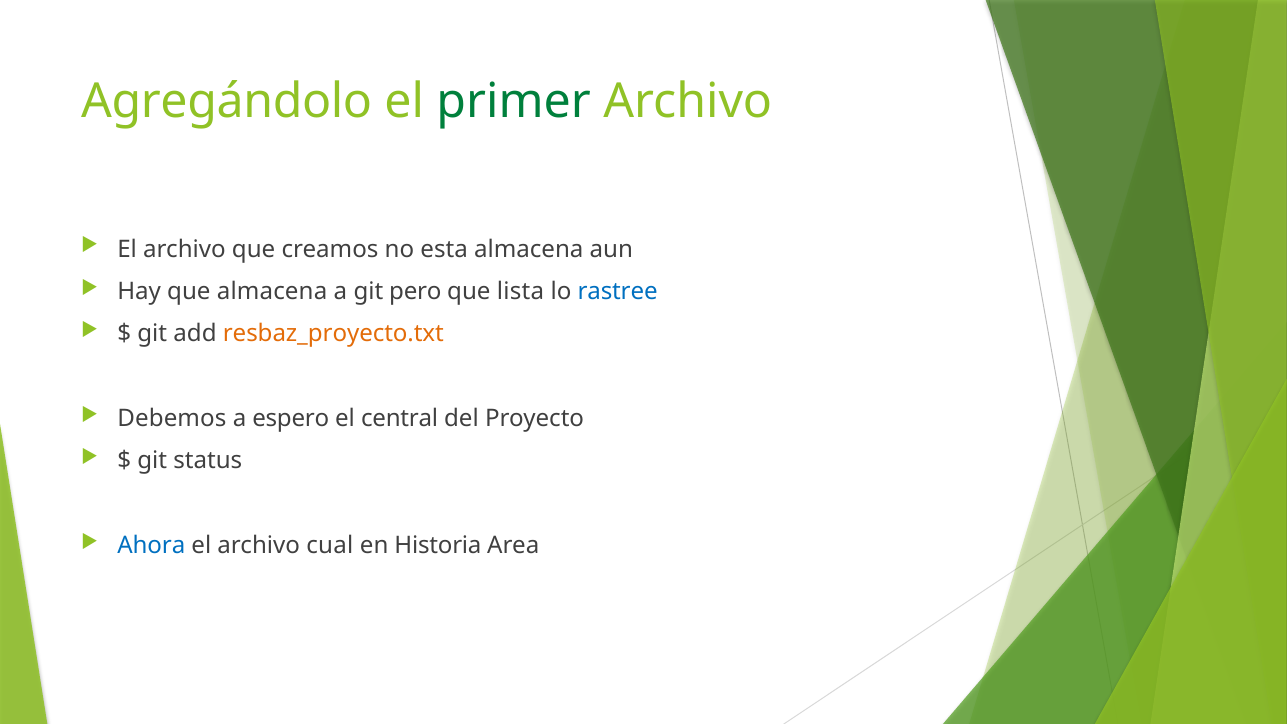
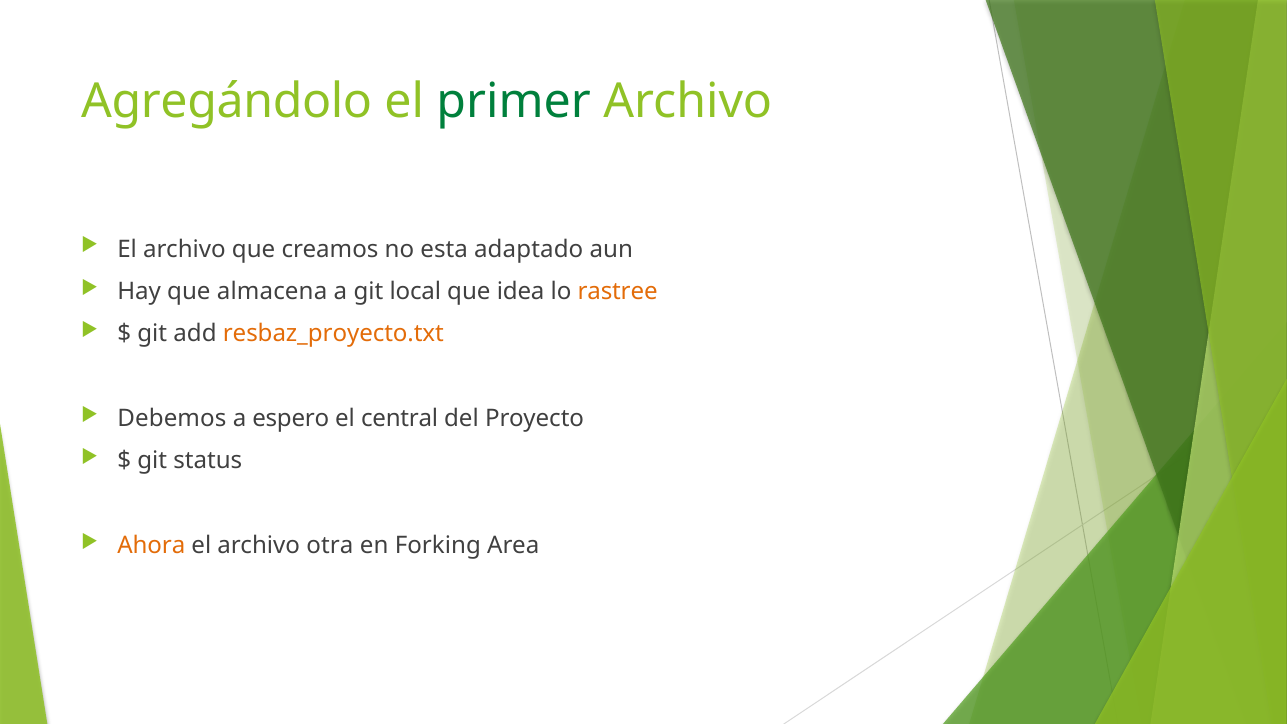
esta almacena: almacena -> adaptado
pero: pero -> local
lista: lista -> idea
rastree colour: blue -> orange
Ahora colour: blue -> orange
cual: cual -> otra
Historia: Historia -> Forking
